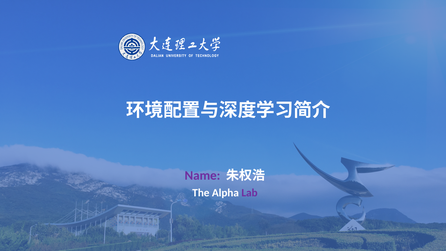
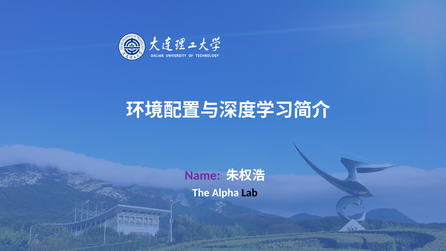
Lab colour: purple -> black
